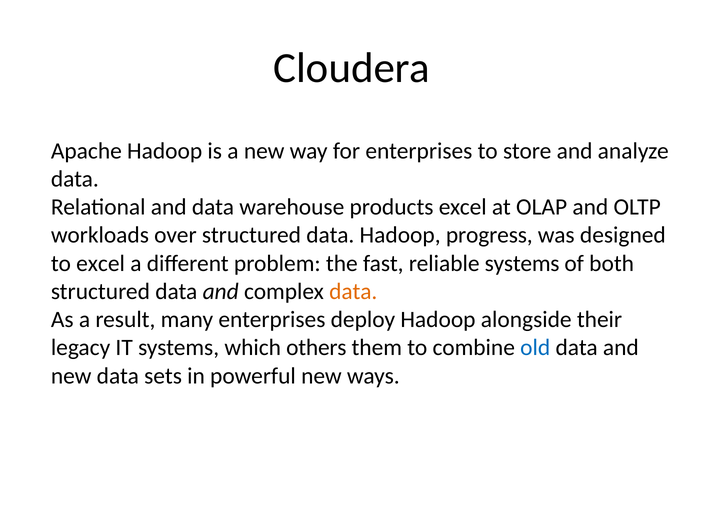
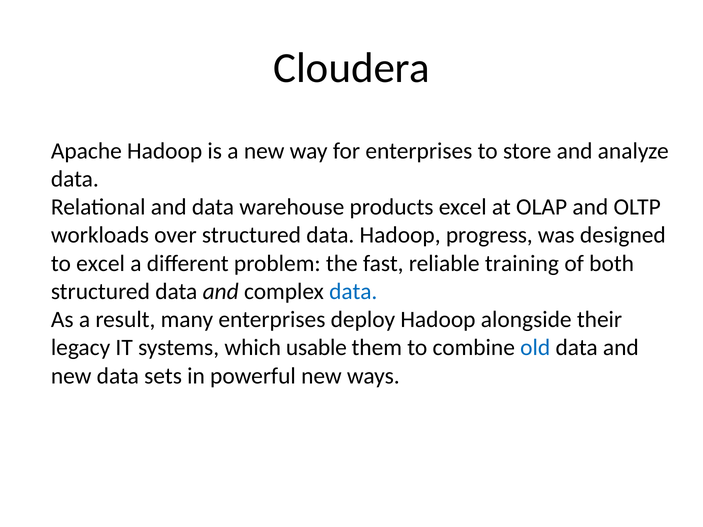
reliable systems: systems -> training
data at (353, 292) colour: orange -> blue
others: others -> usable
